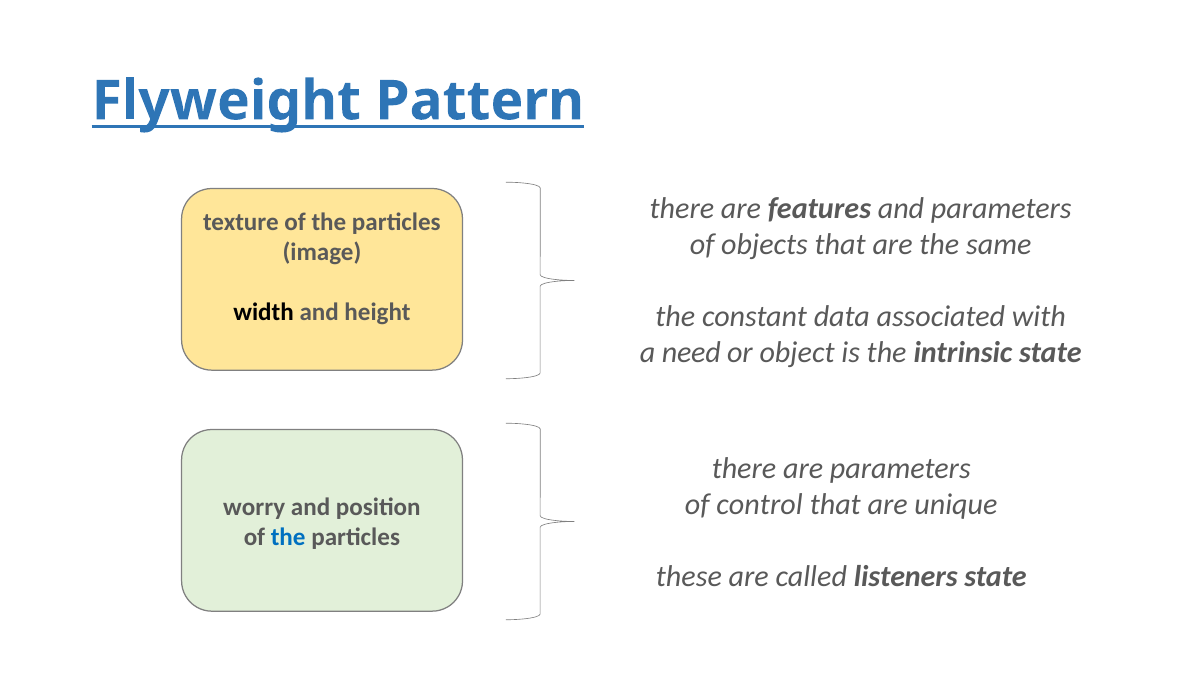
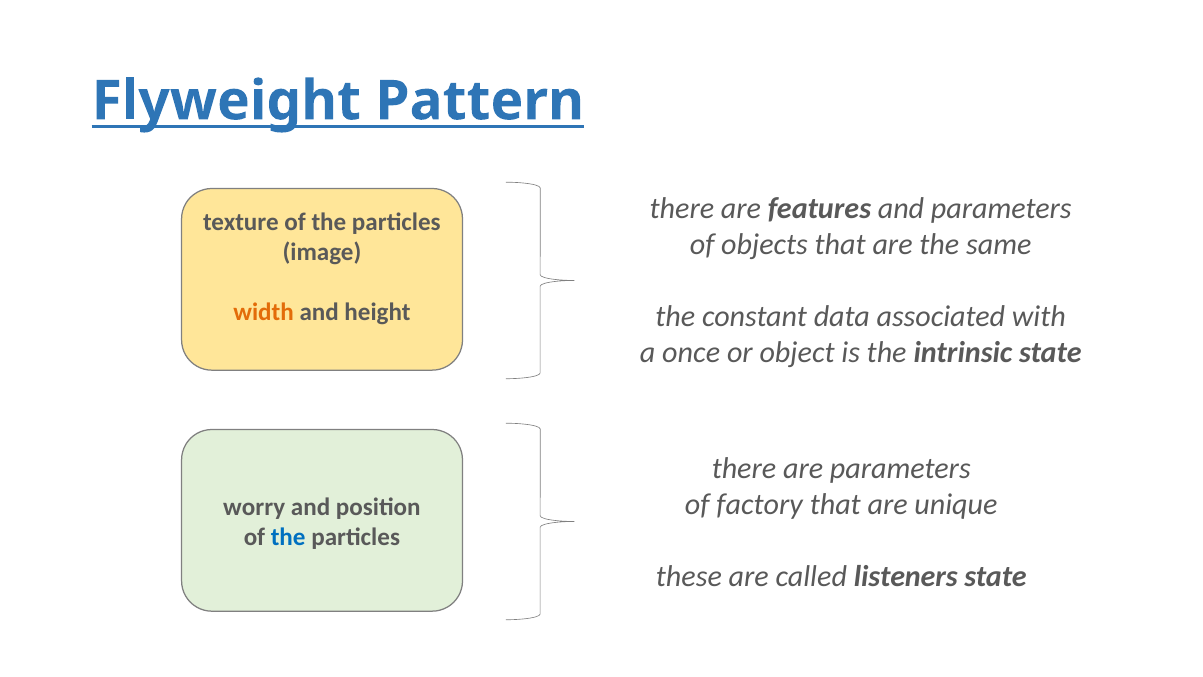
width colour: black -> orange
need: need -> once
control: control -> factory
